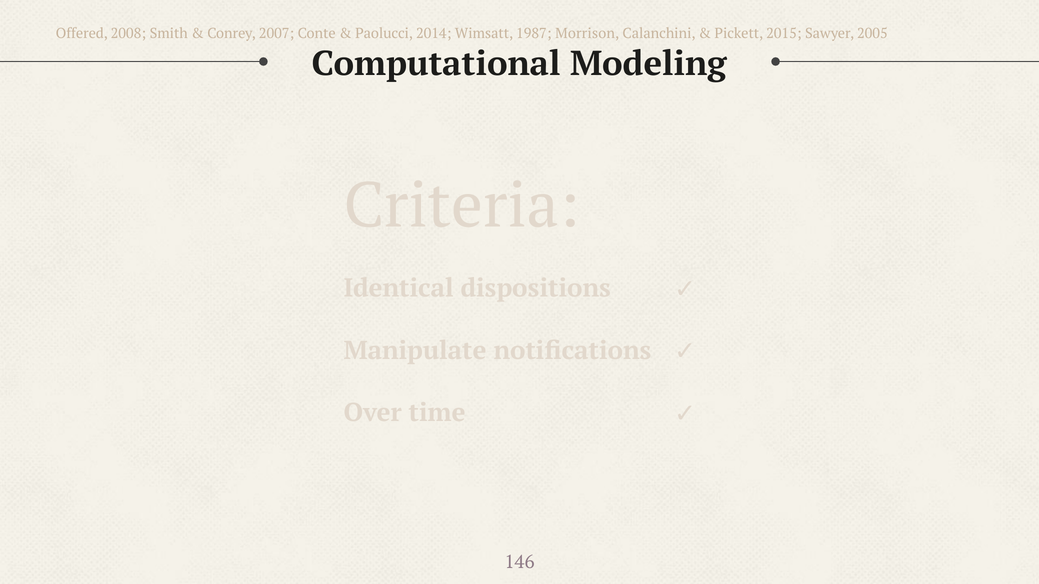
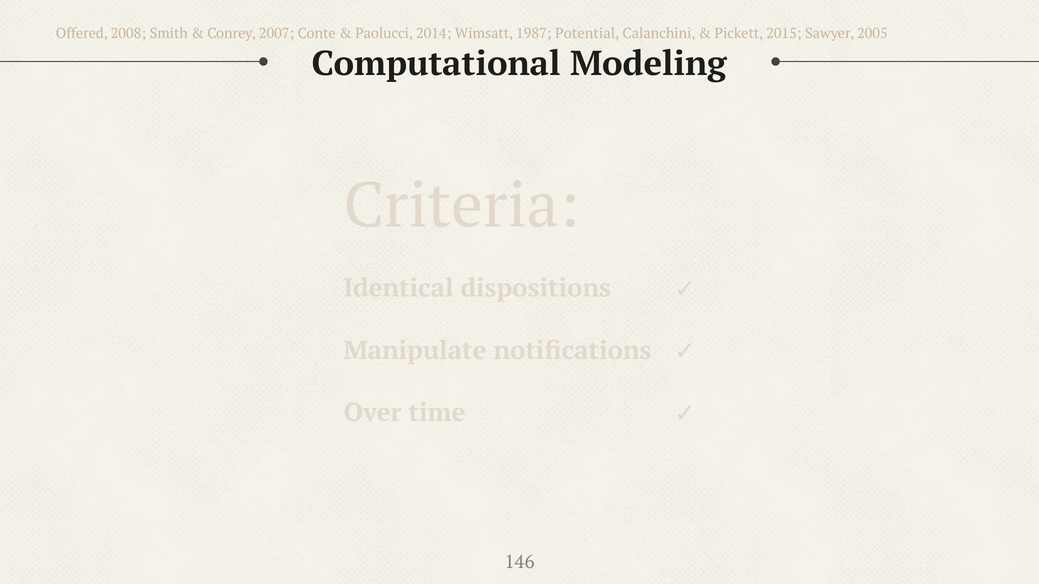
Morrison: Morrison -> Potential
